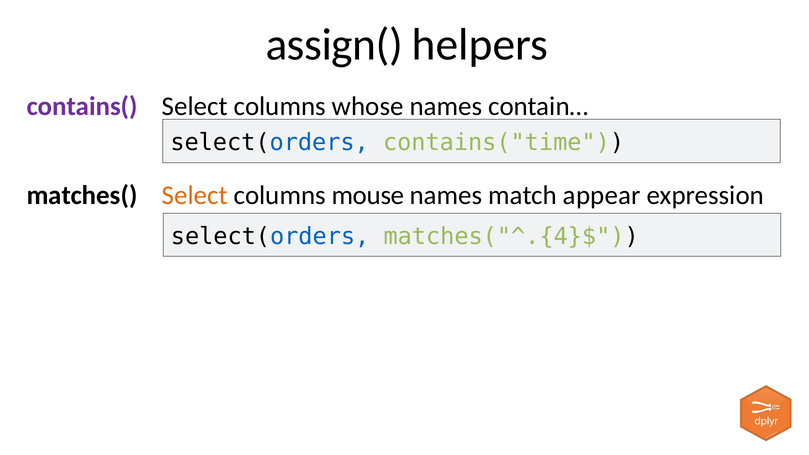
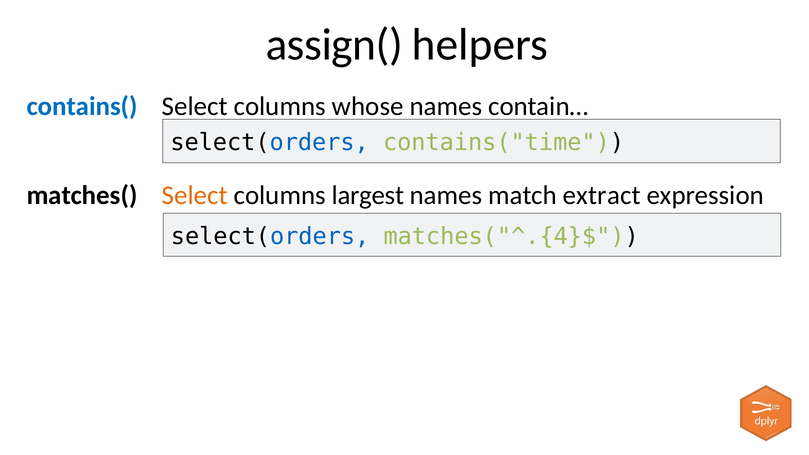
contains( colour: purple -> blue
mouse: mouse -> largest
appear: appear -> extract
